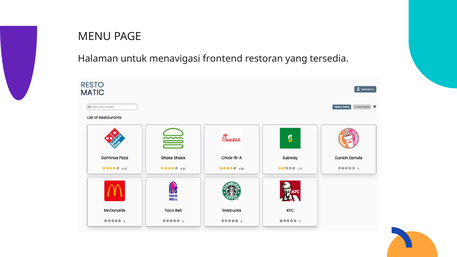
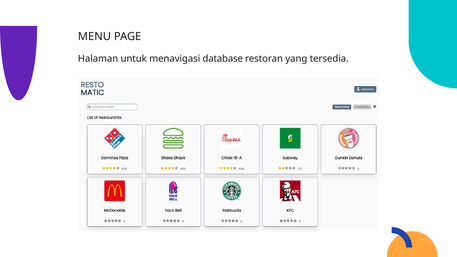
frontend: frontend -> database
